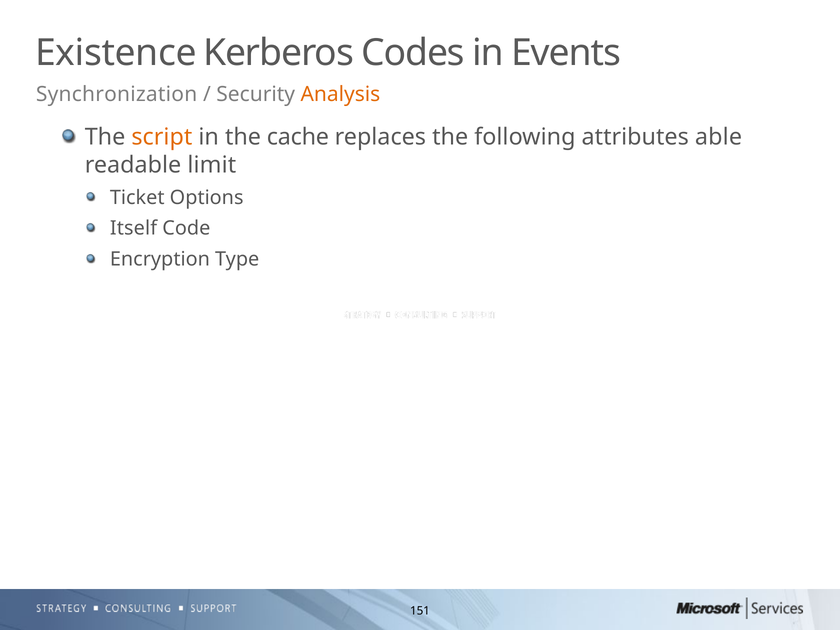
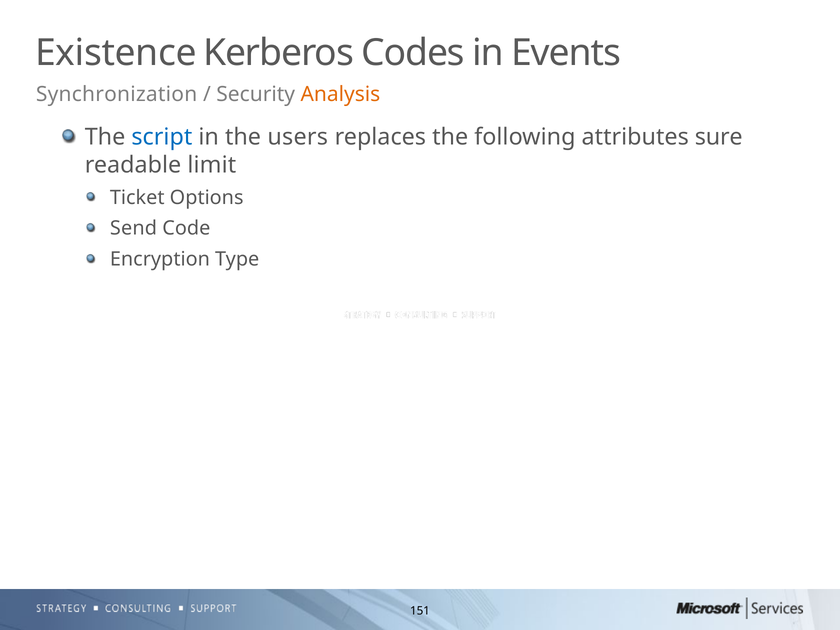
script colour: orange -> blue
cache: cache -> users
able: able -> sure
Itself: Itself -> Send
